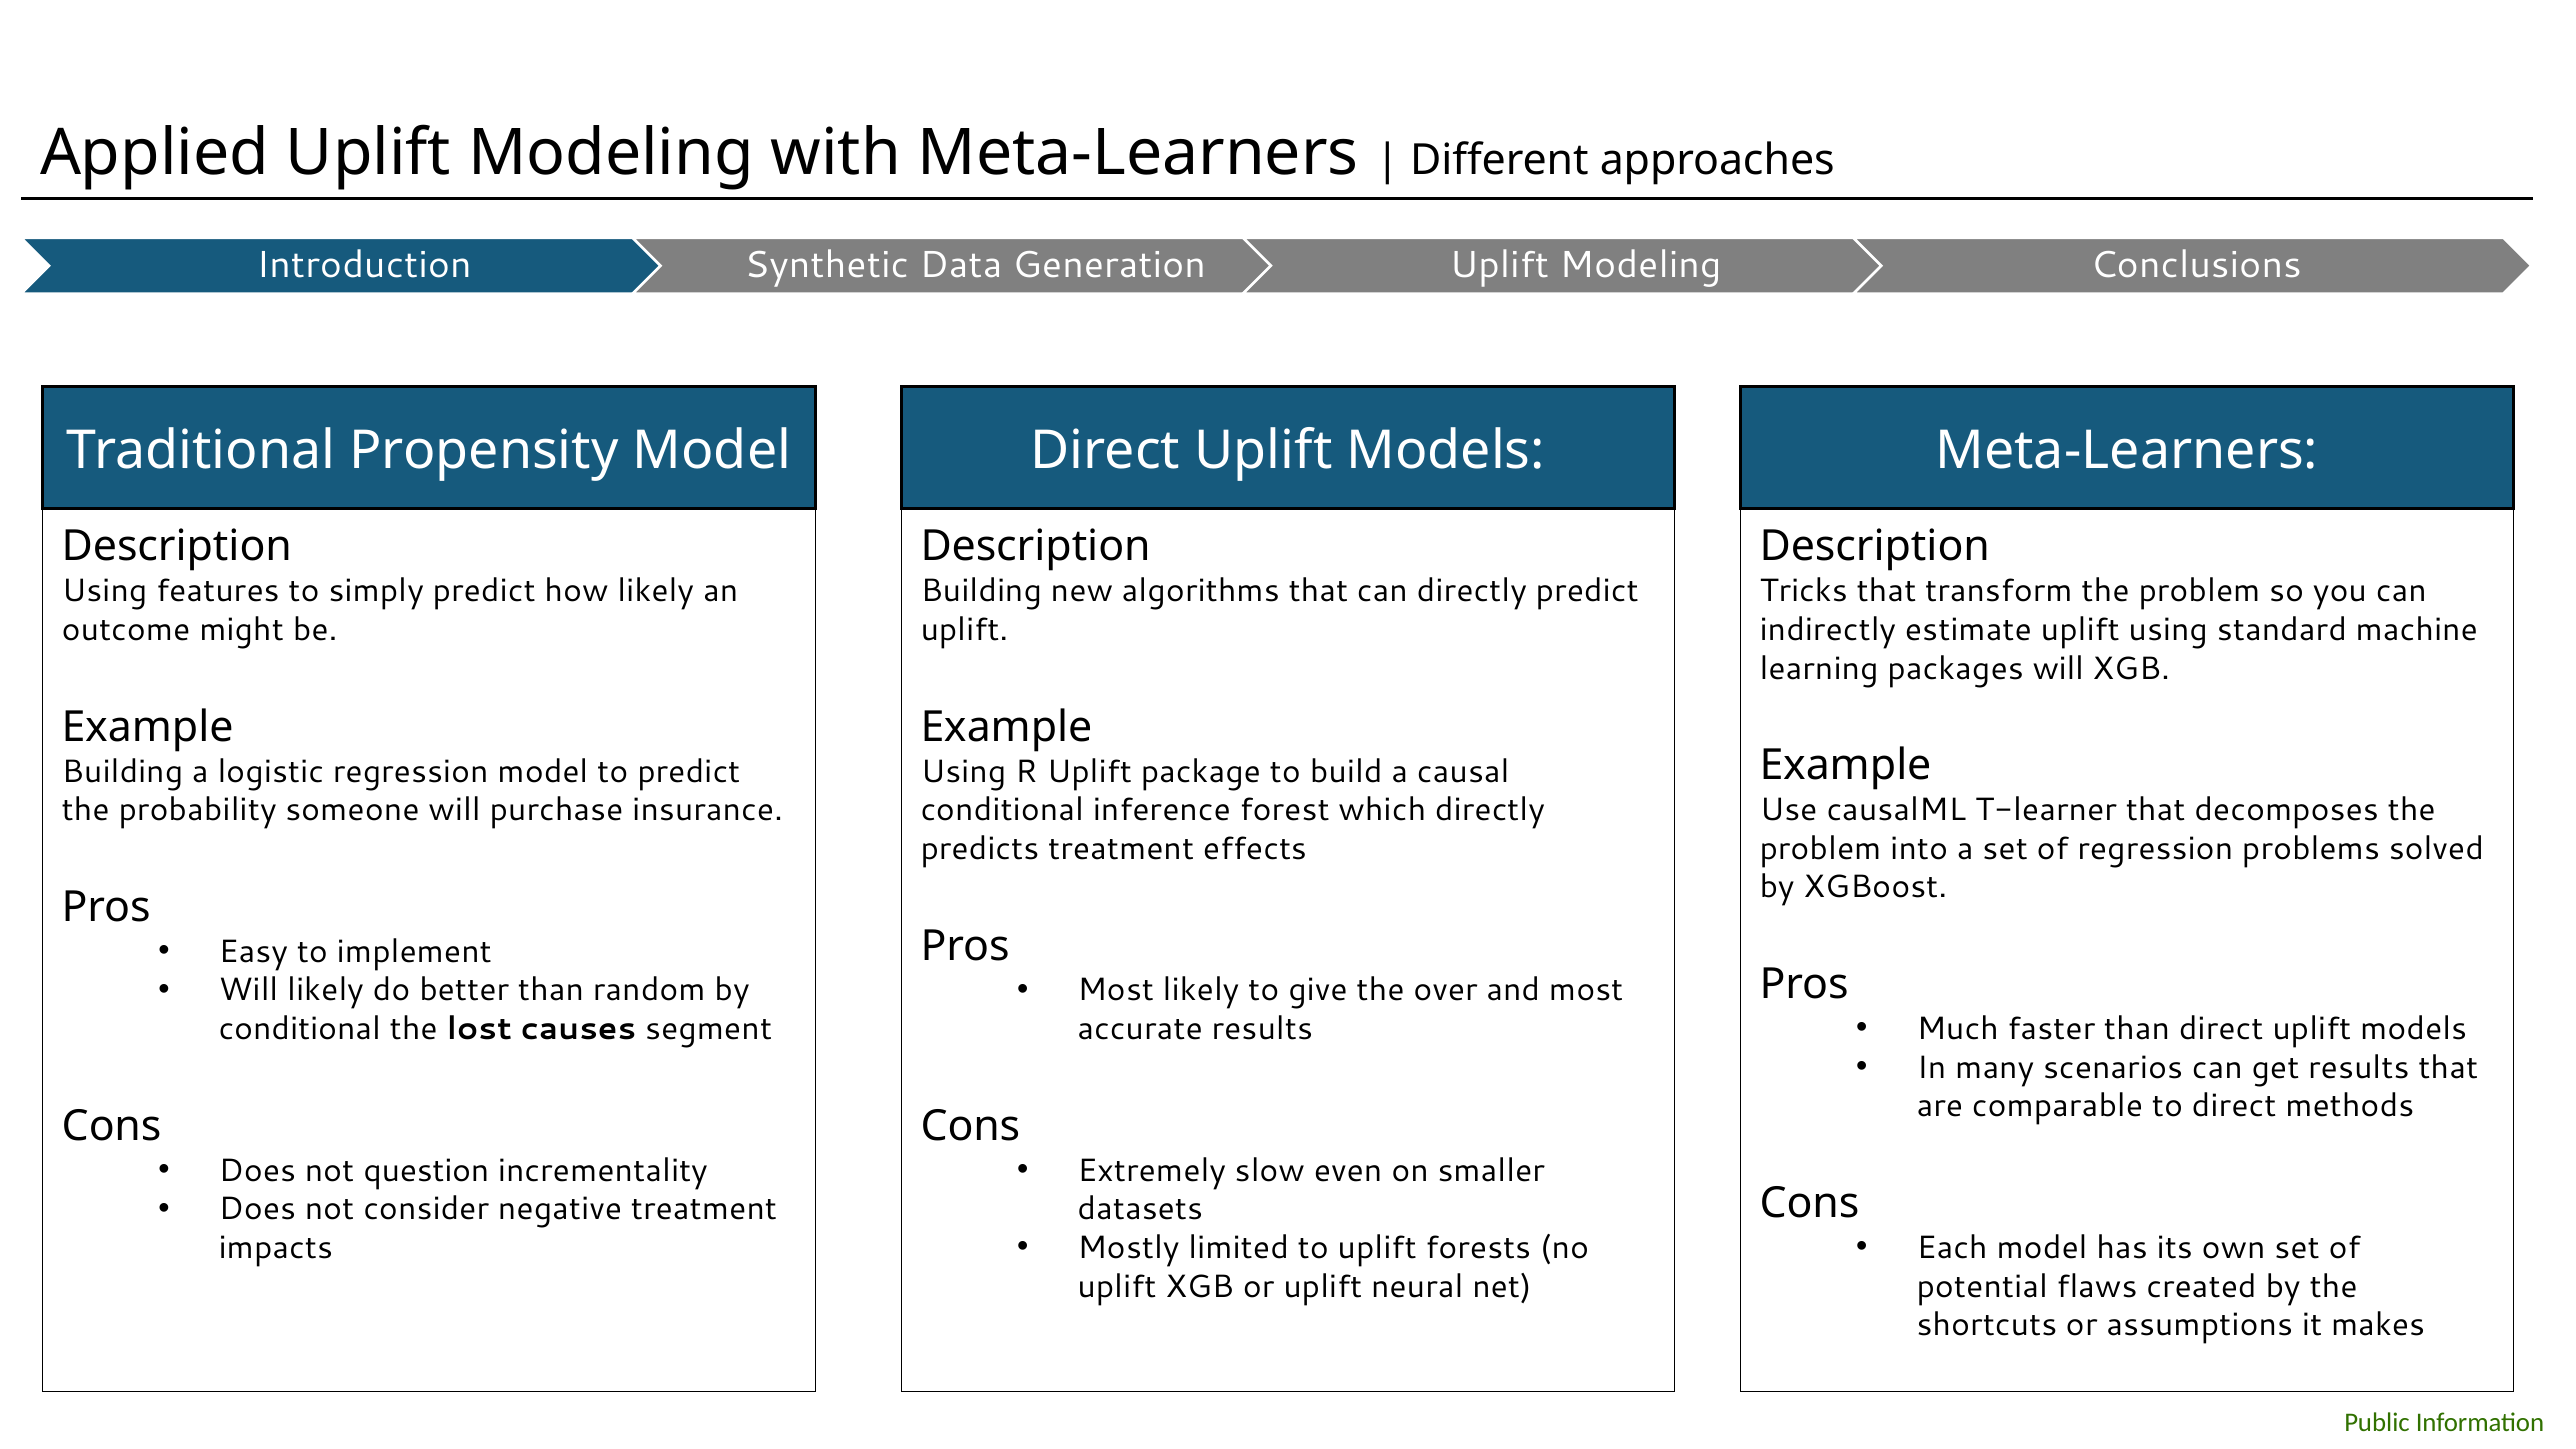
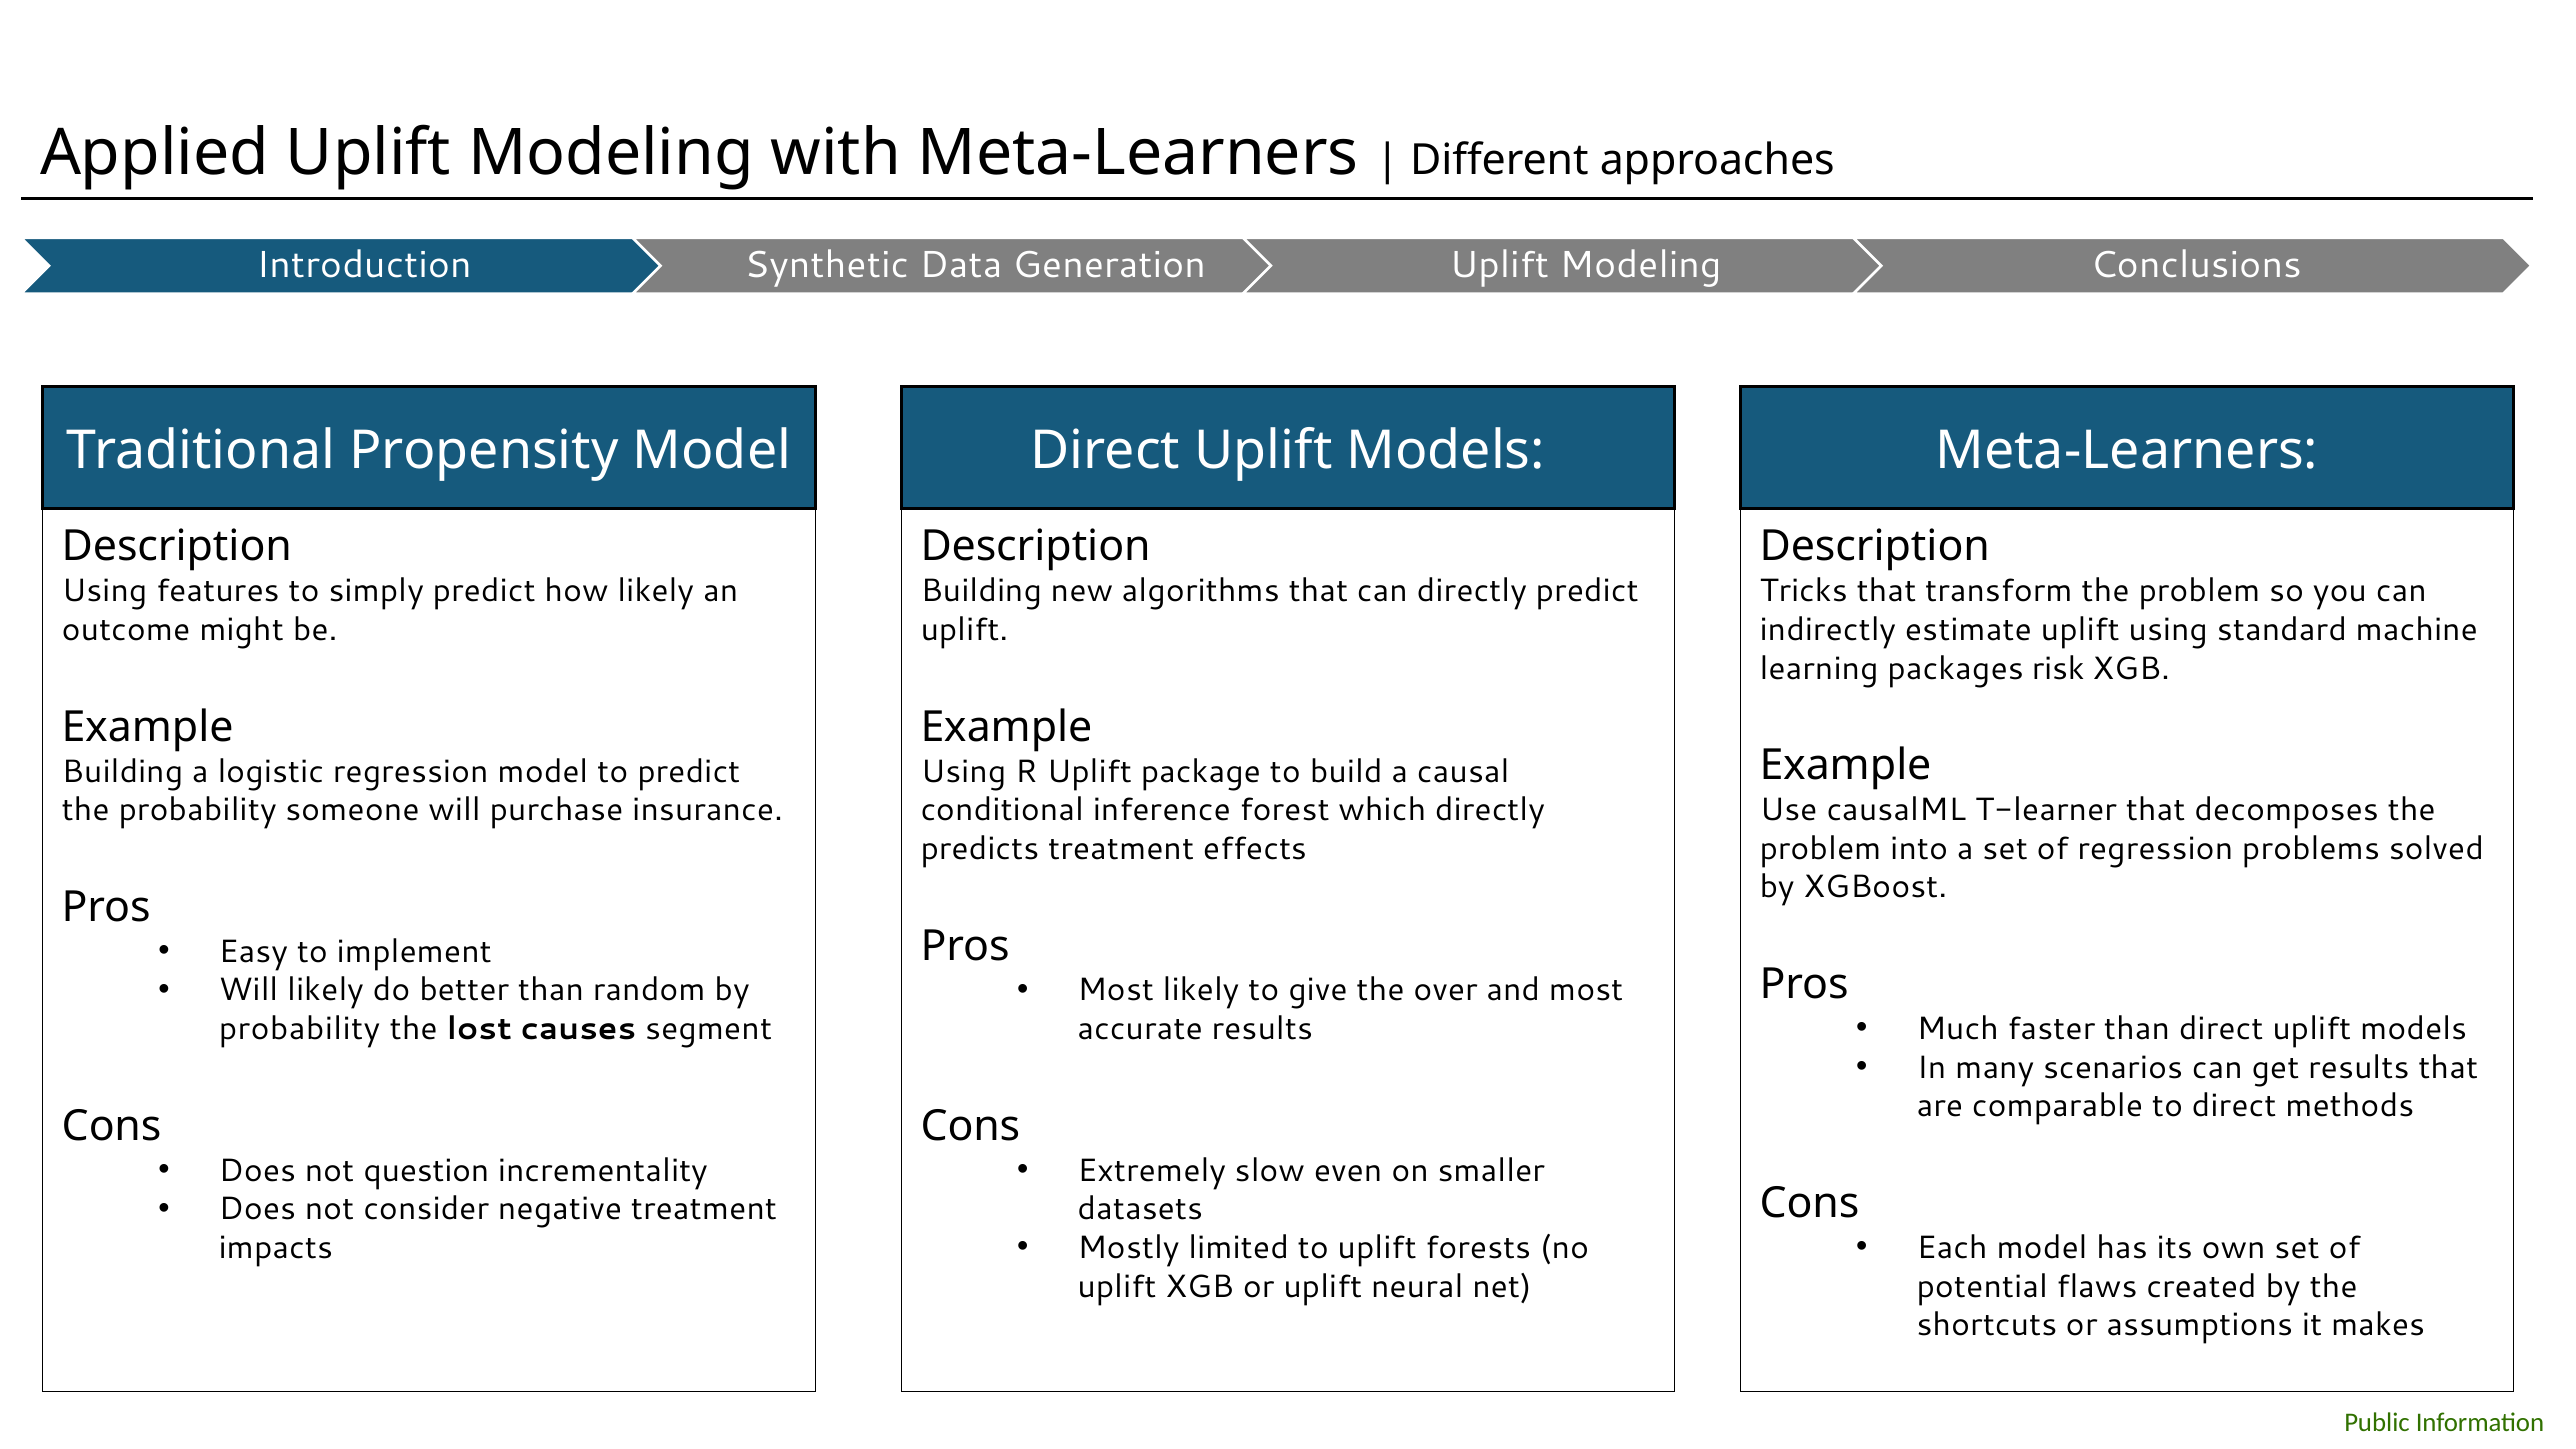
packages will: will -> risk
conditional at (300, 1029): conditional -> probability
